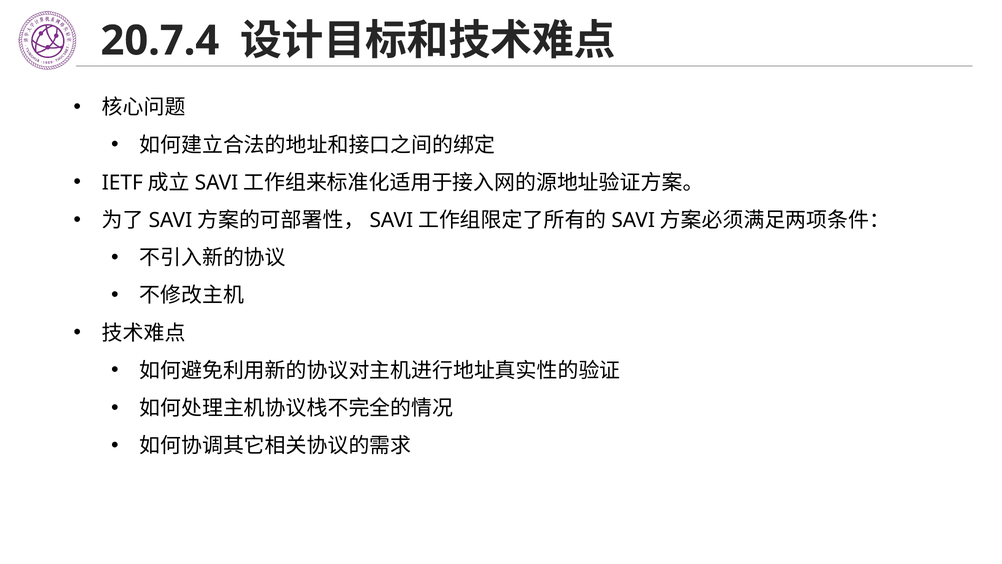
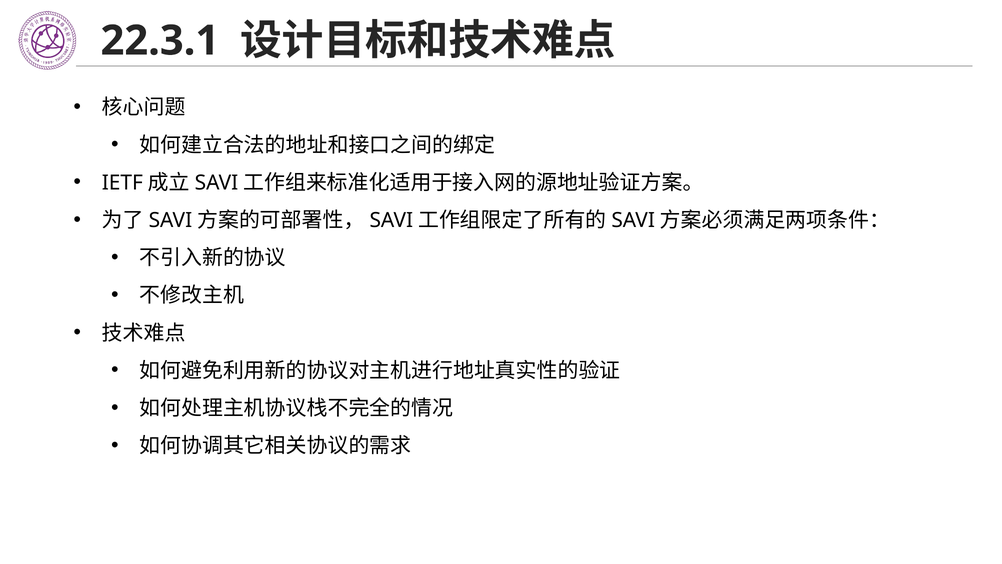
20.7.4: 20.7.4 -> 22.3.1
